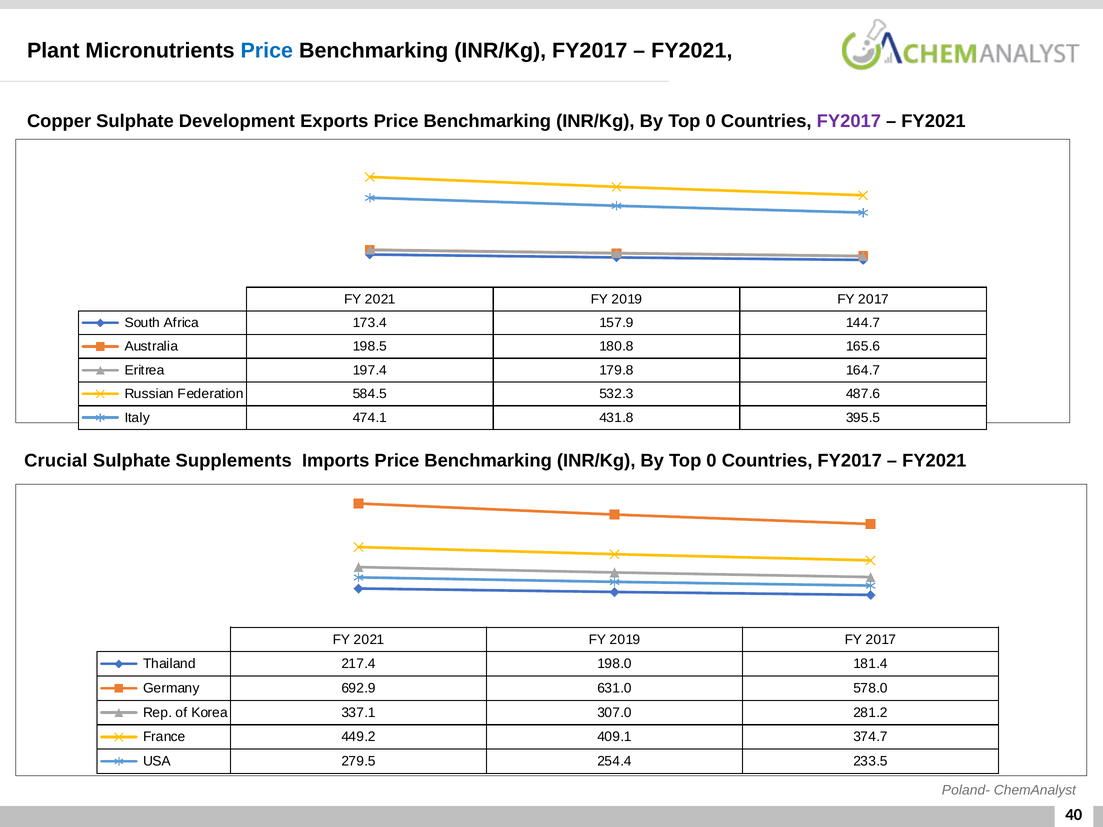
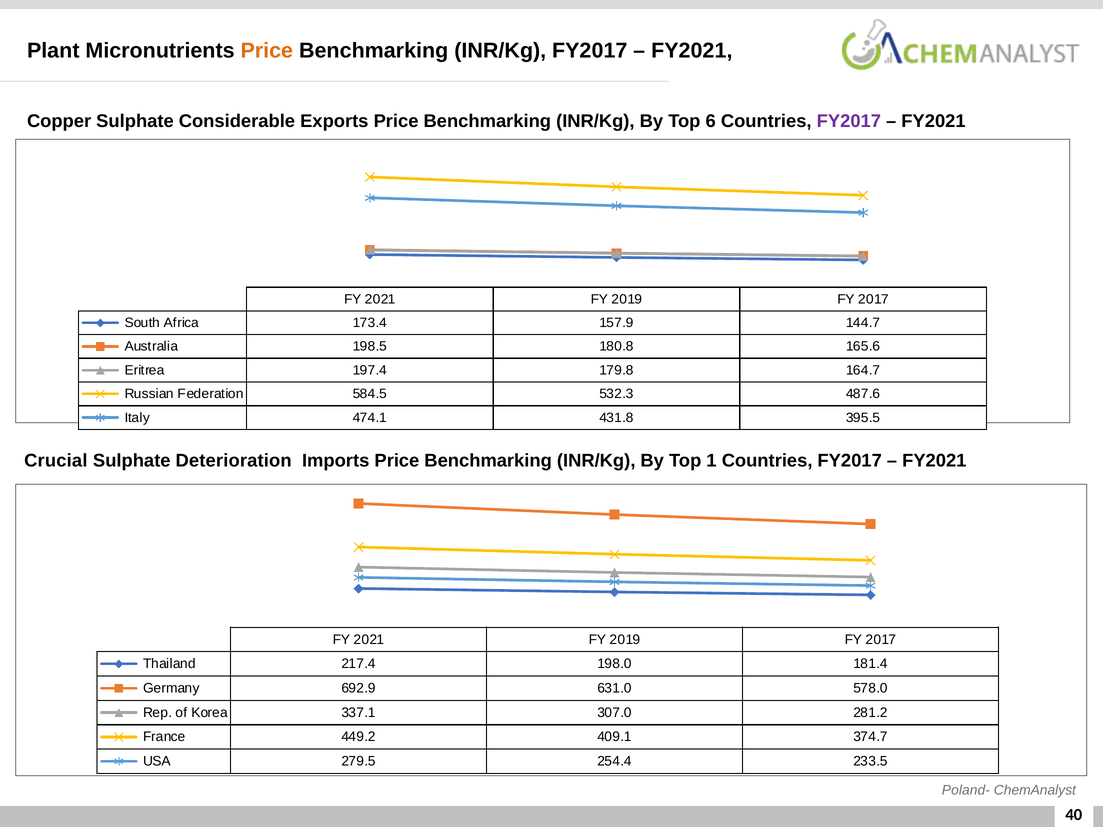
Price at (267, 51) colour: blue -> orange
Development: Development -> Considerable
0 at (711, 121): 0 -> 6
Supplements: Supplements -> Deterioration
0 at (711, 461): 0 -> 1
